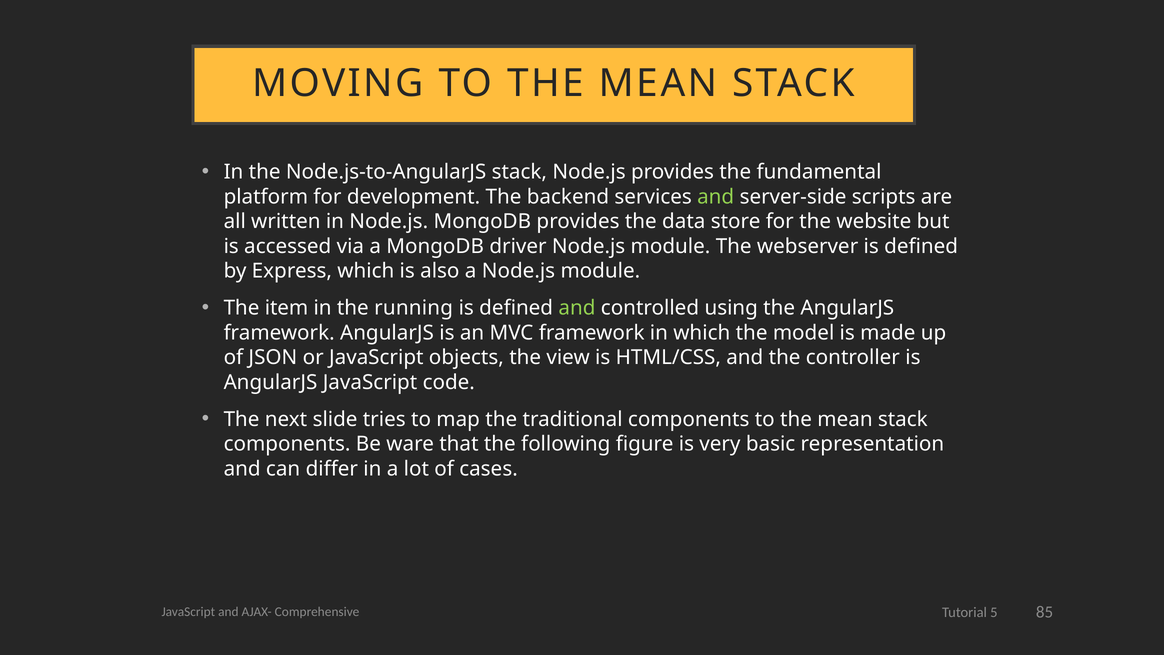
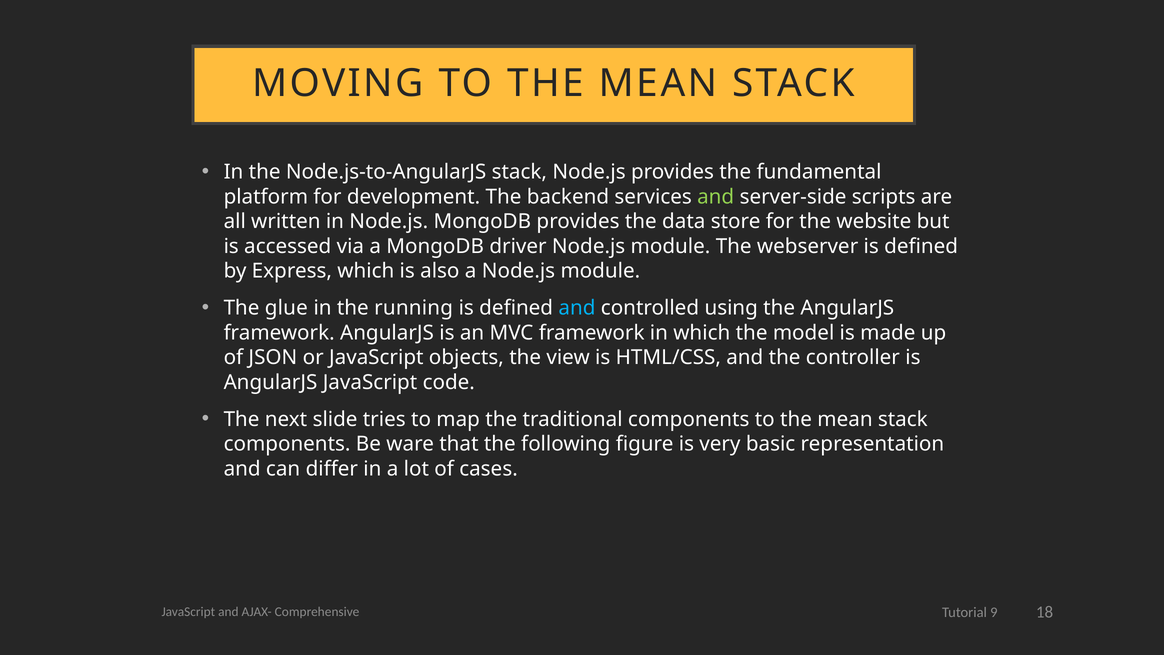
item: item -> glue
and at (577, 308) colour: light green -> light blue
5: 5 -> 9
85: 85 -> 18
